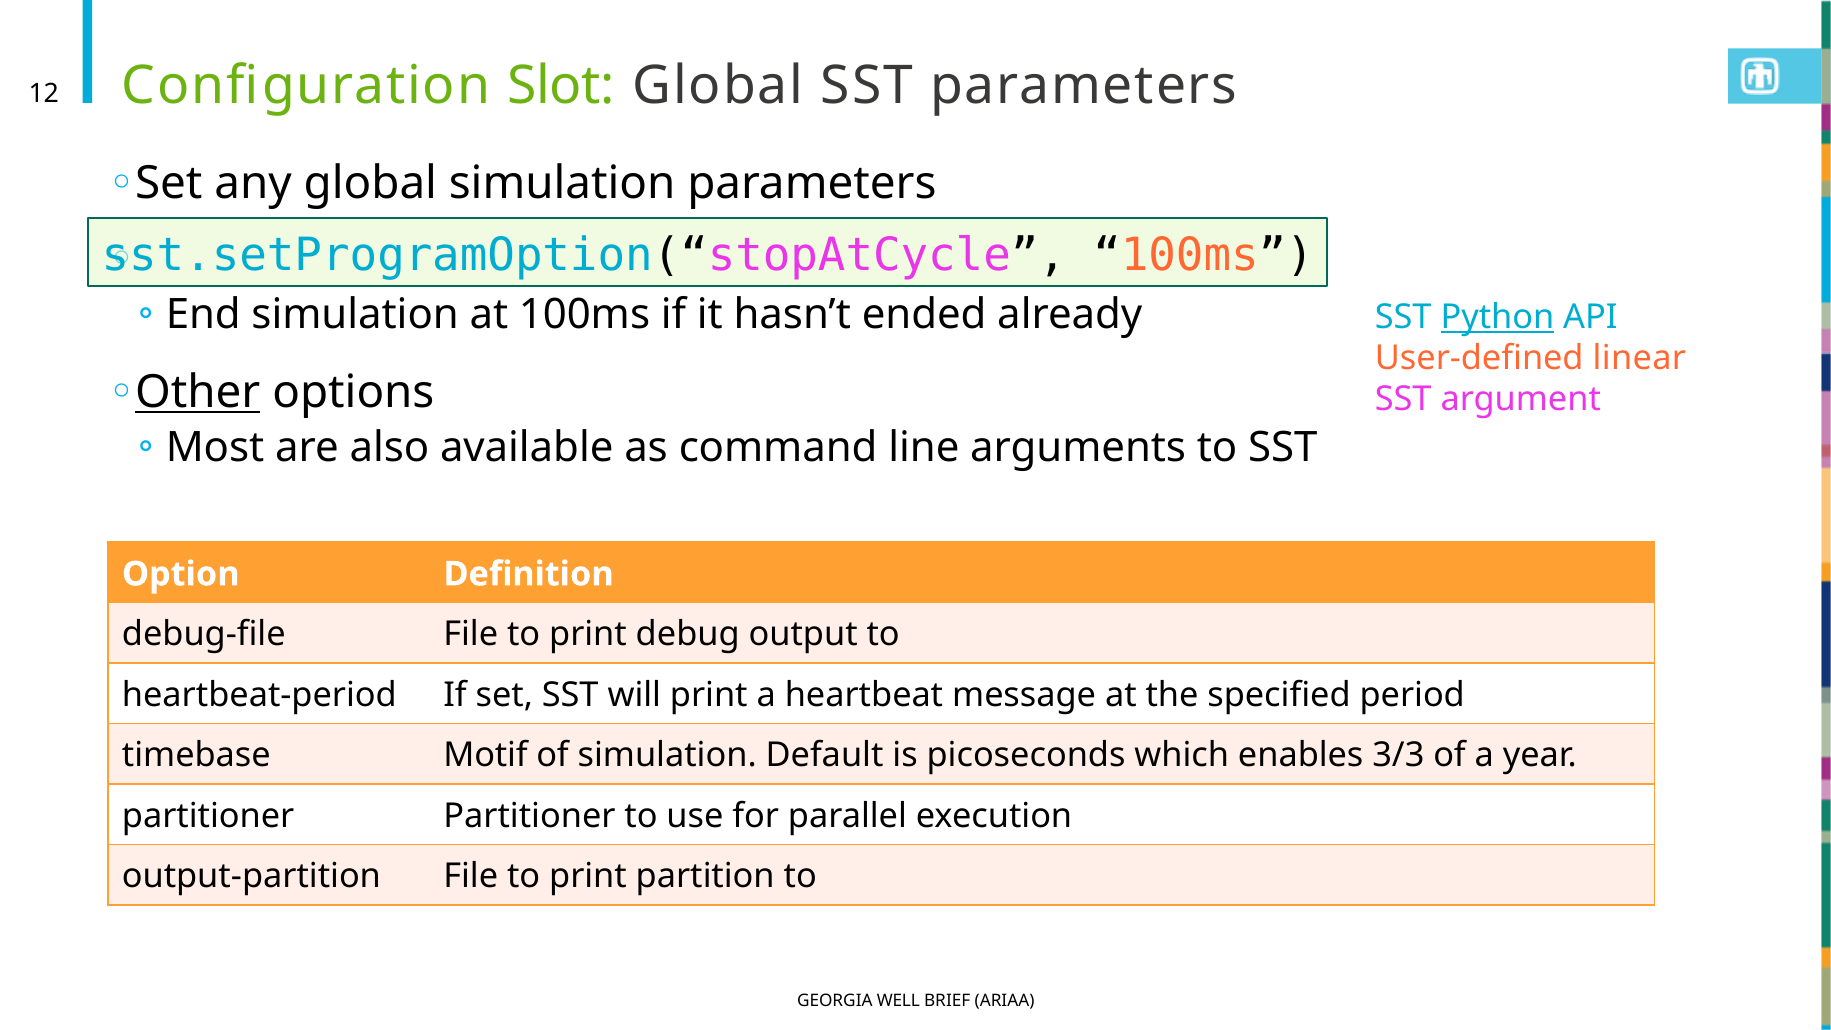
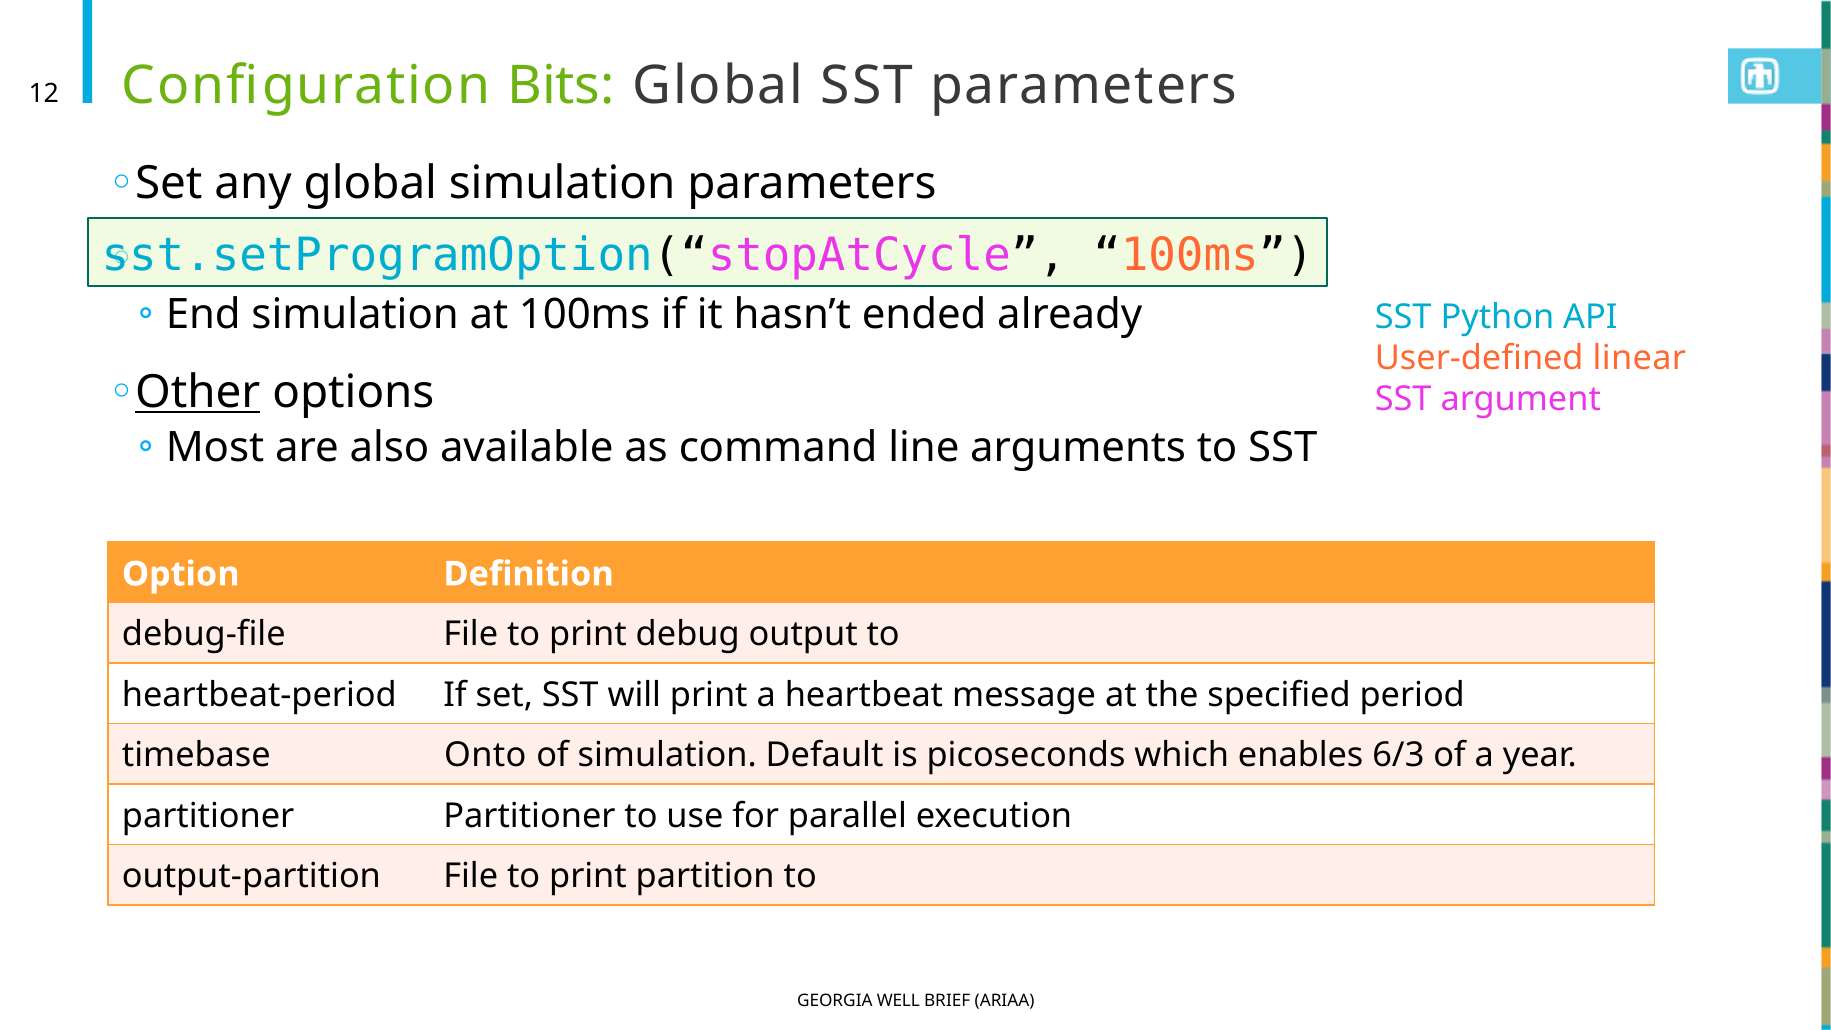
Slot: Slot -> Bits
Python underline: present -> none
Motif: Motif -> Onto
3/3: 3/3 -> 6/3
